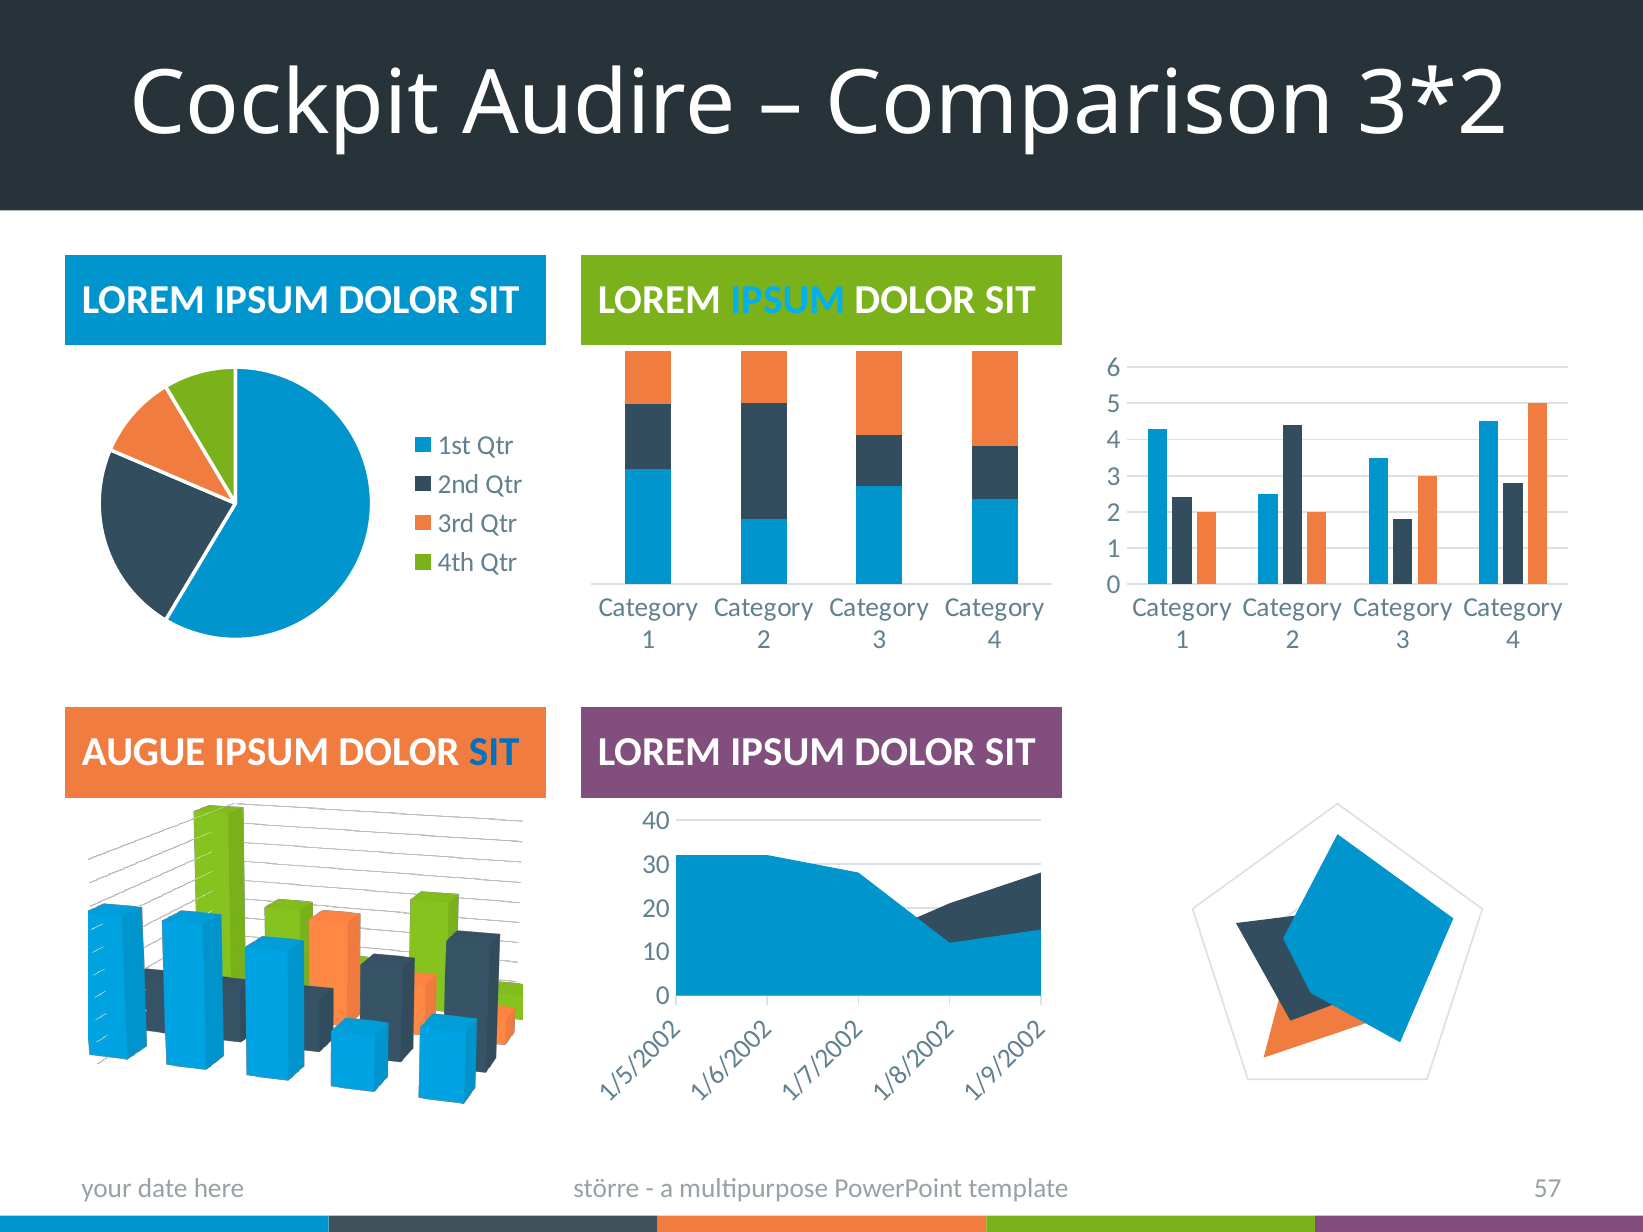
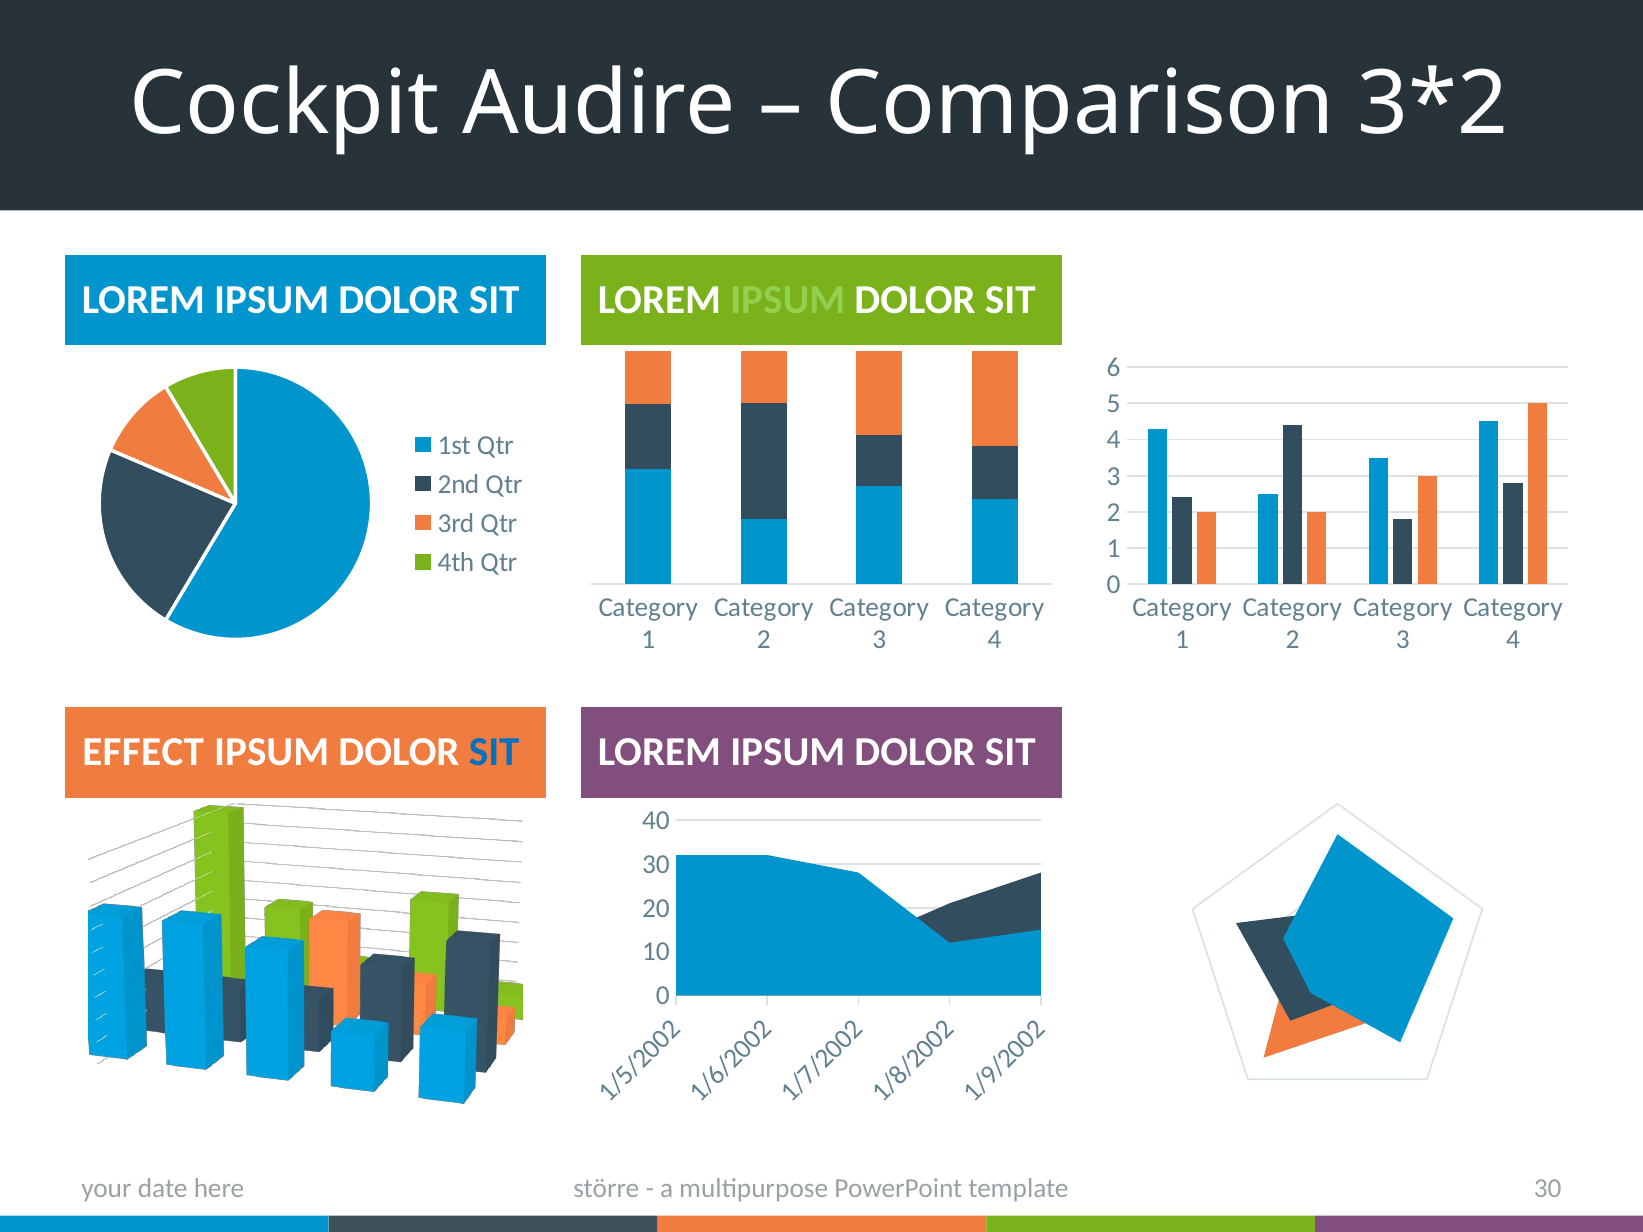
IPSUM at (788, 300) colour: light blue -> light green
AUGUE: AUGUE -> EFFECT
template 57: 57 -> 30
